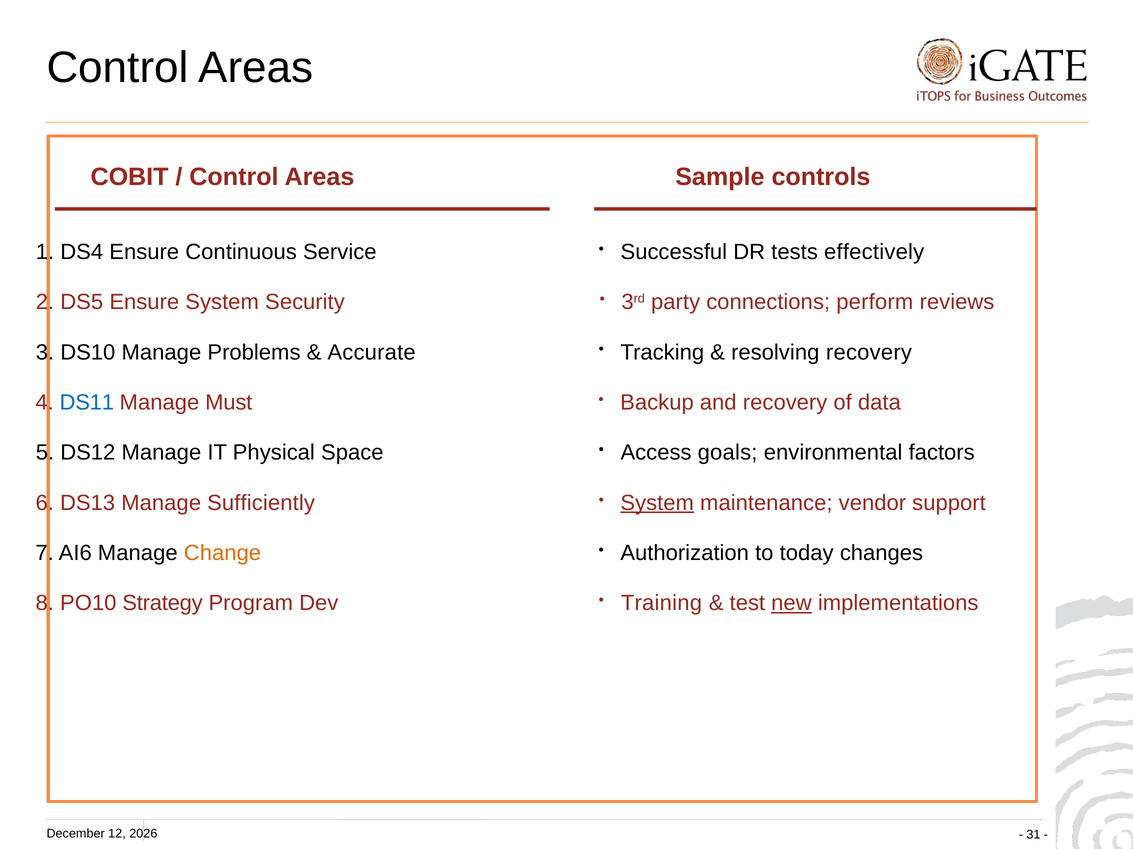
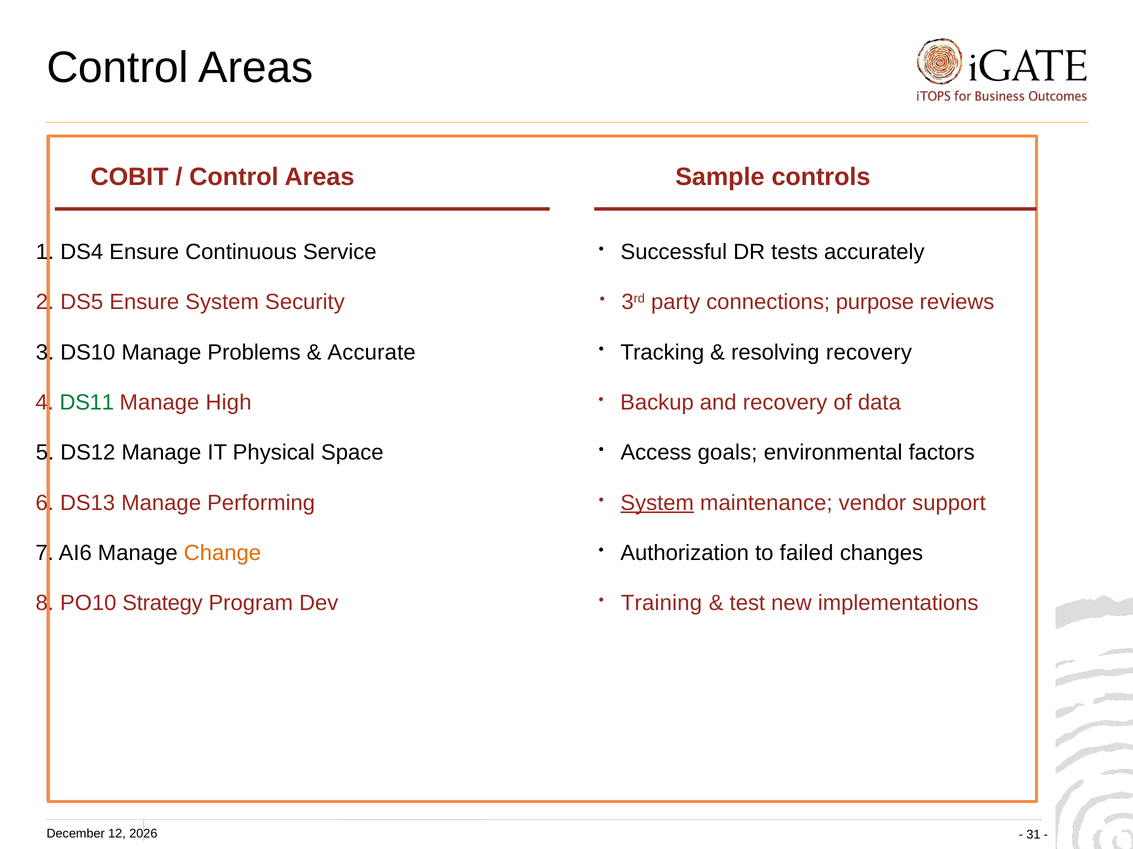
effectively: effectively -> accurately
perform: perform -> purpose
DS11 colour: blue -> green
Must: Must -> High
Sufficiently: Sufficiently -> Performing
today: today -> failed
new underline: present -> none
